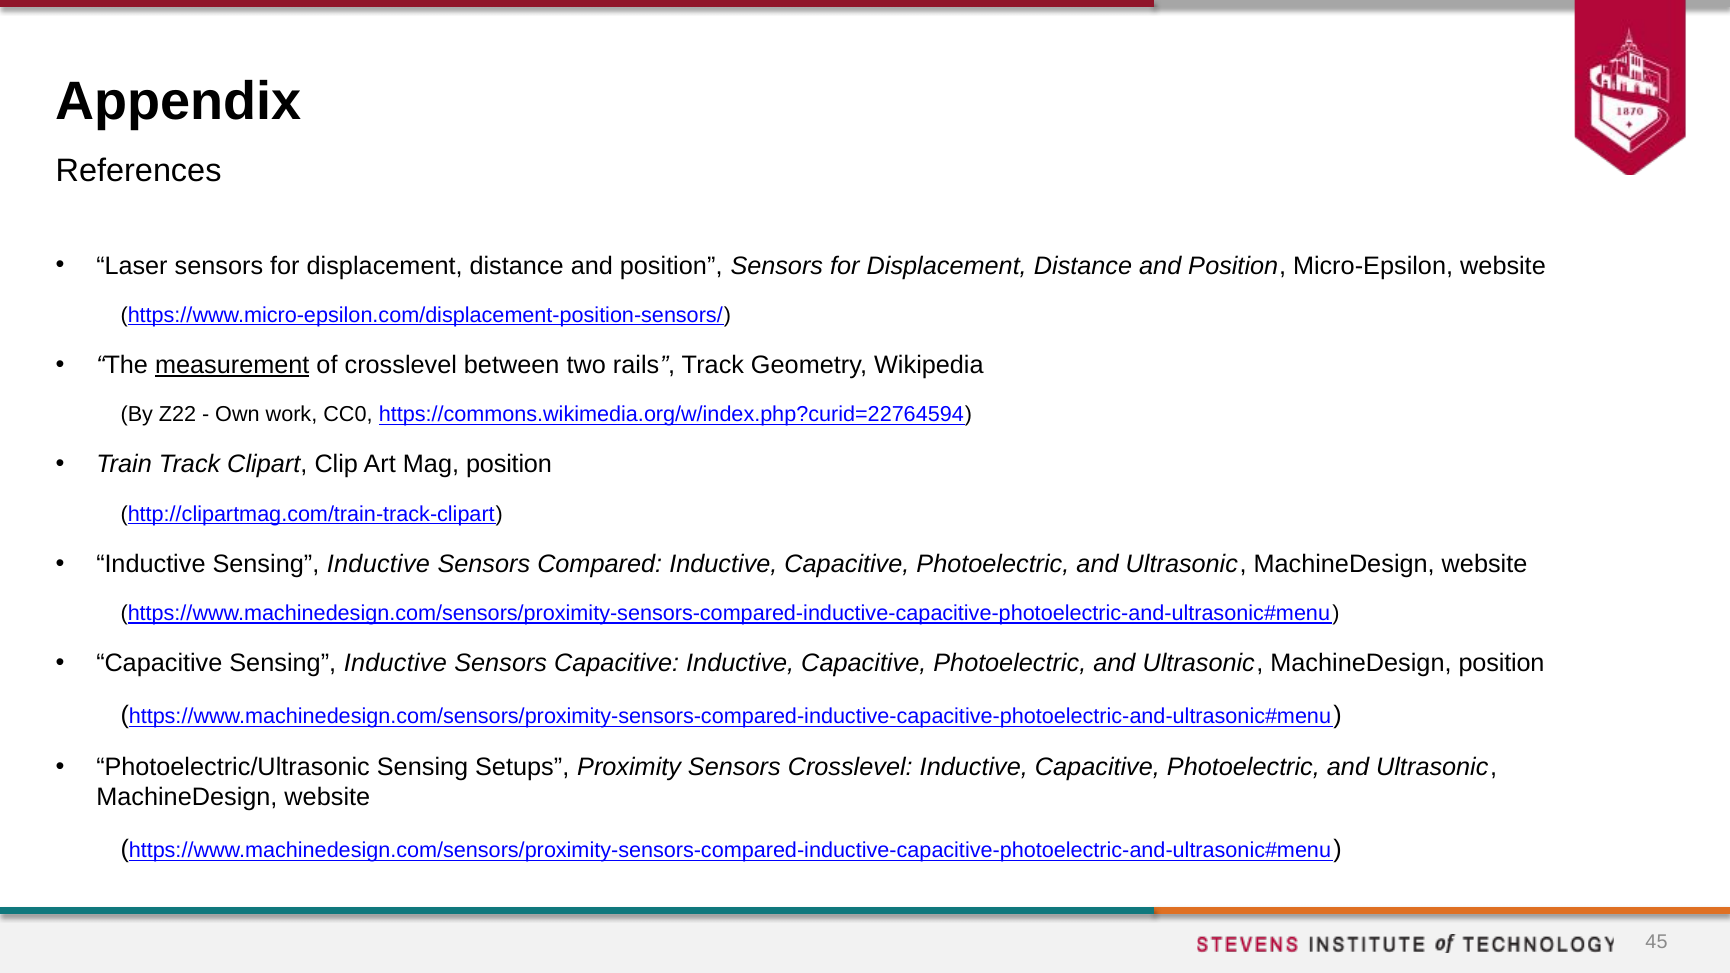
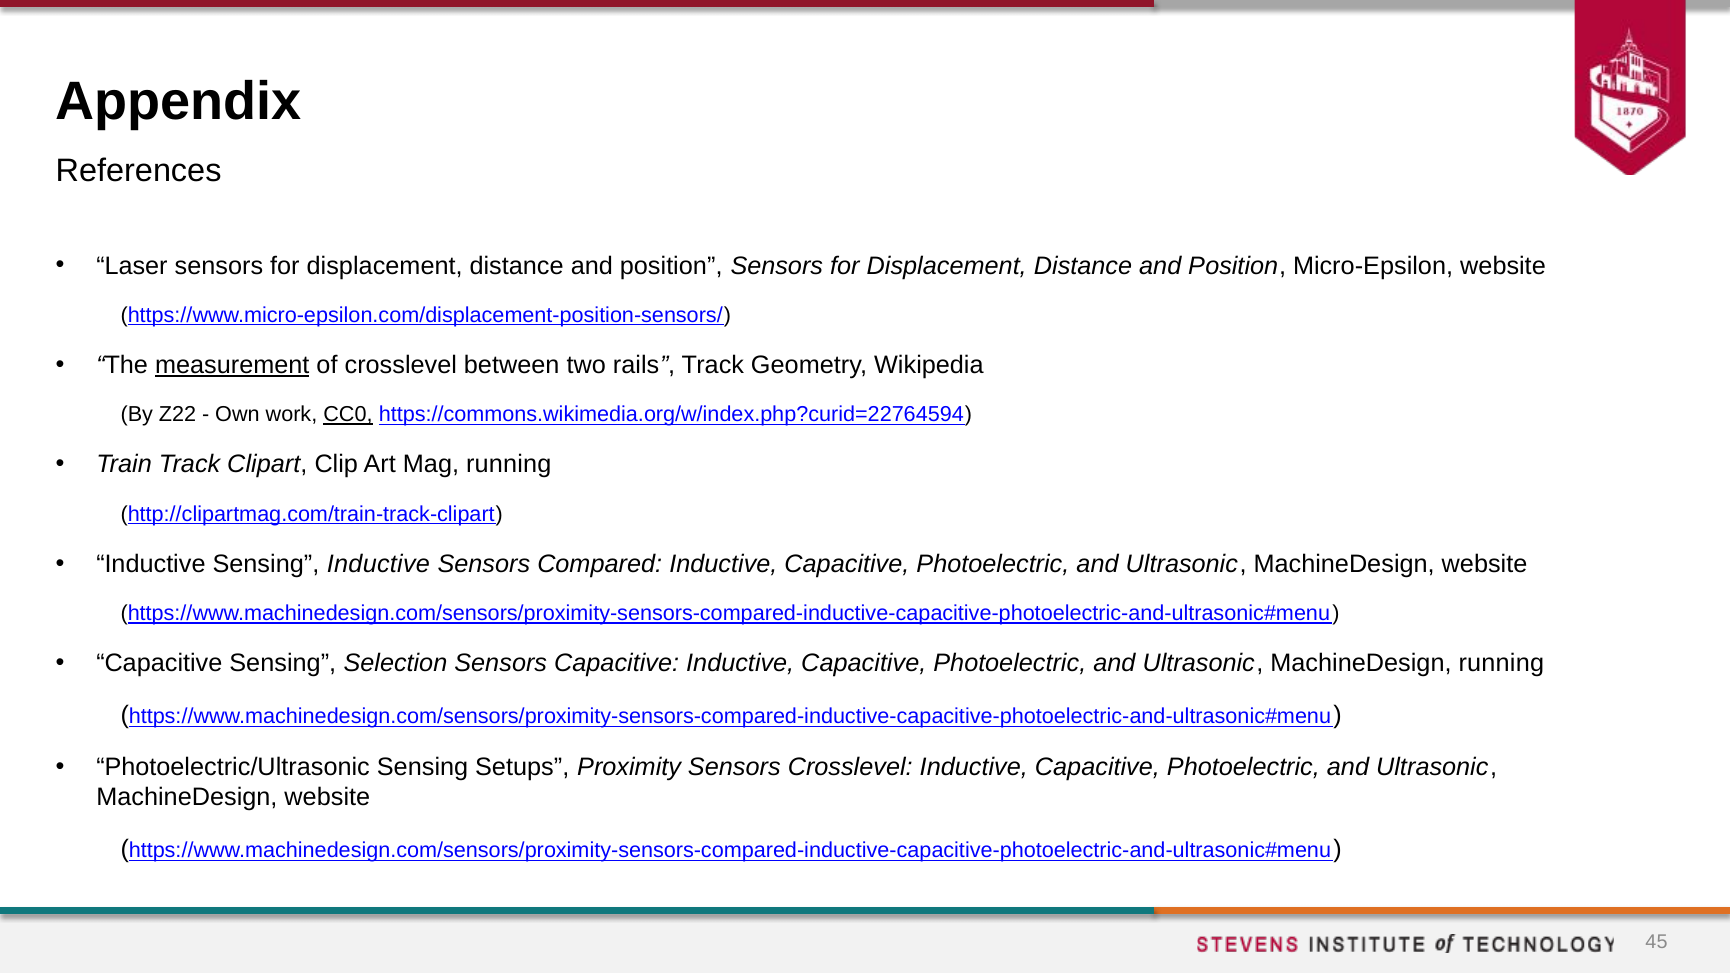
CC0 underline: none -> present
Mag position: position -> running
Capacitive Sensing Inductive: Inductive -> Selection
MachineDesign position: position -> running
